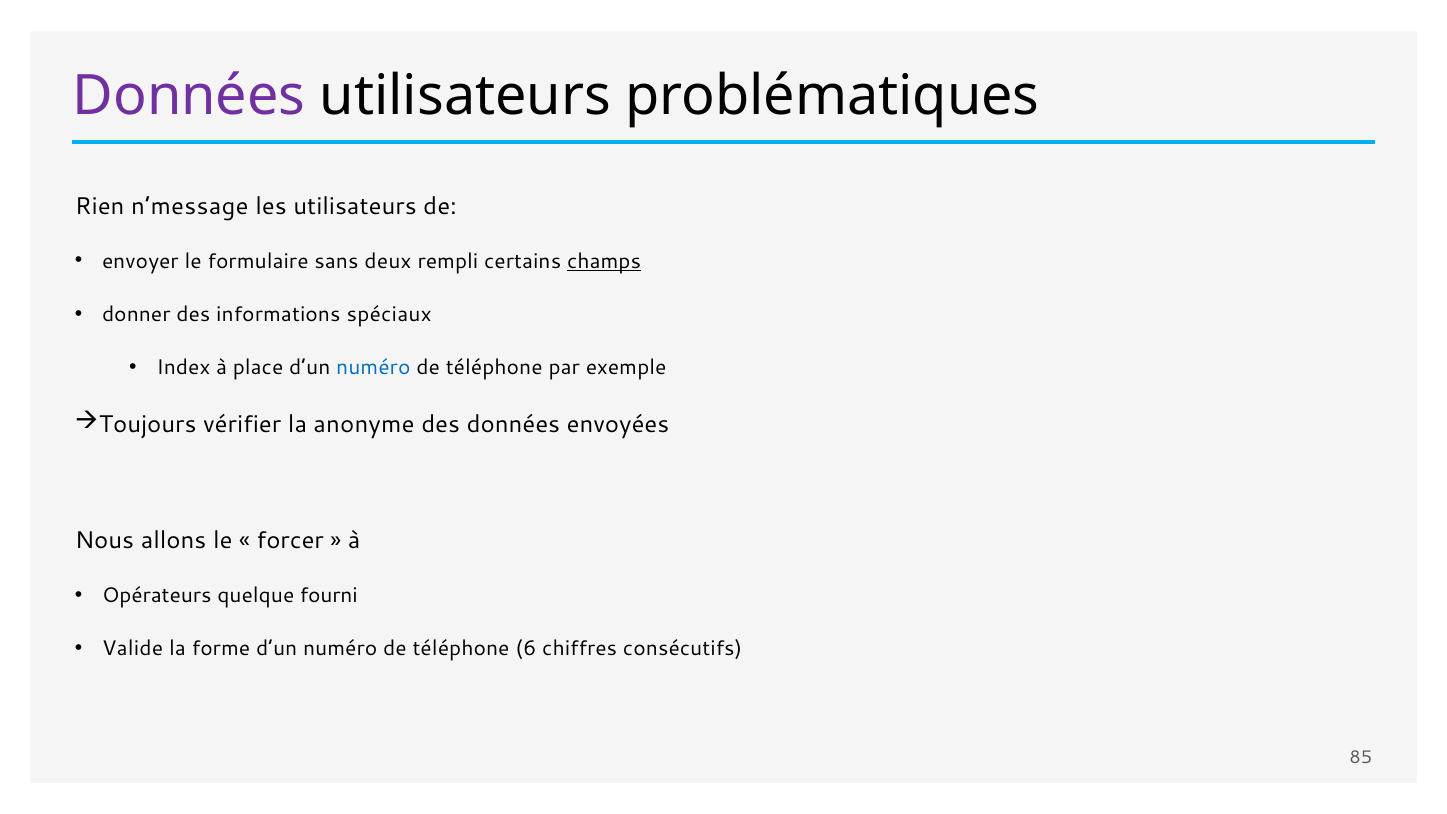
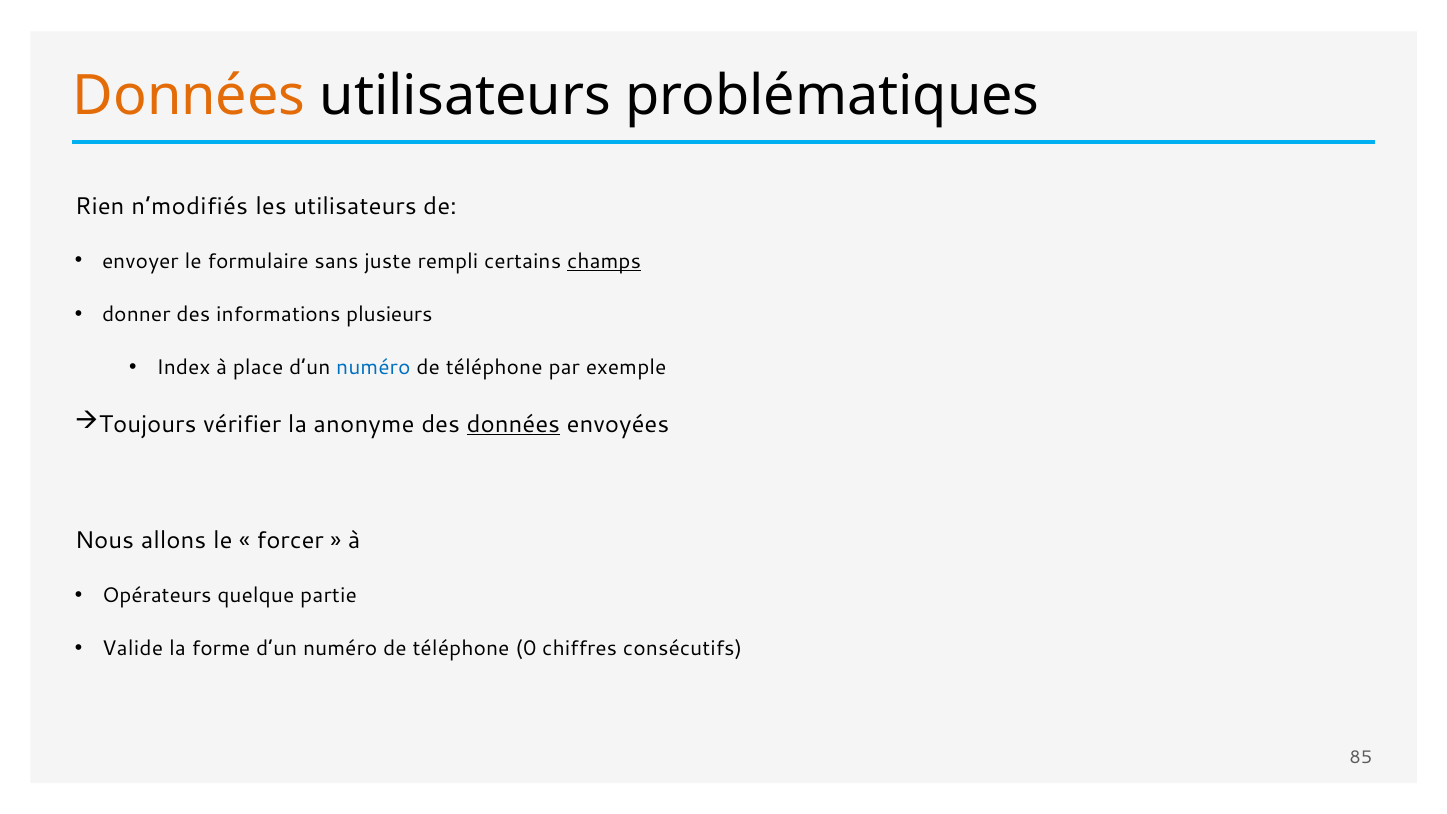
Données at (189, 96) colour: purple -> orange
n’message: n’message -> n’modifiés
deux: deux -> juste
spéciaux: spéciaux -> plusieurs
données at (513, 424) underline: none -> present
fourni: fourni -> partie
6: 6 -> 0
